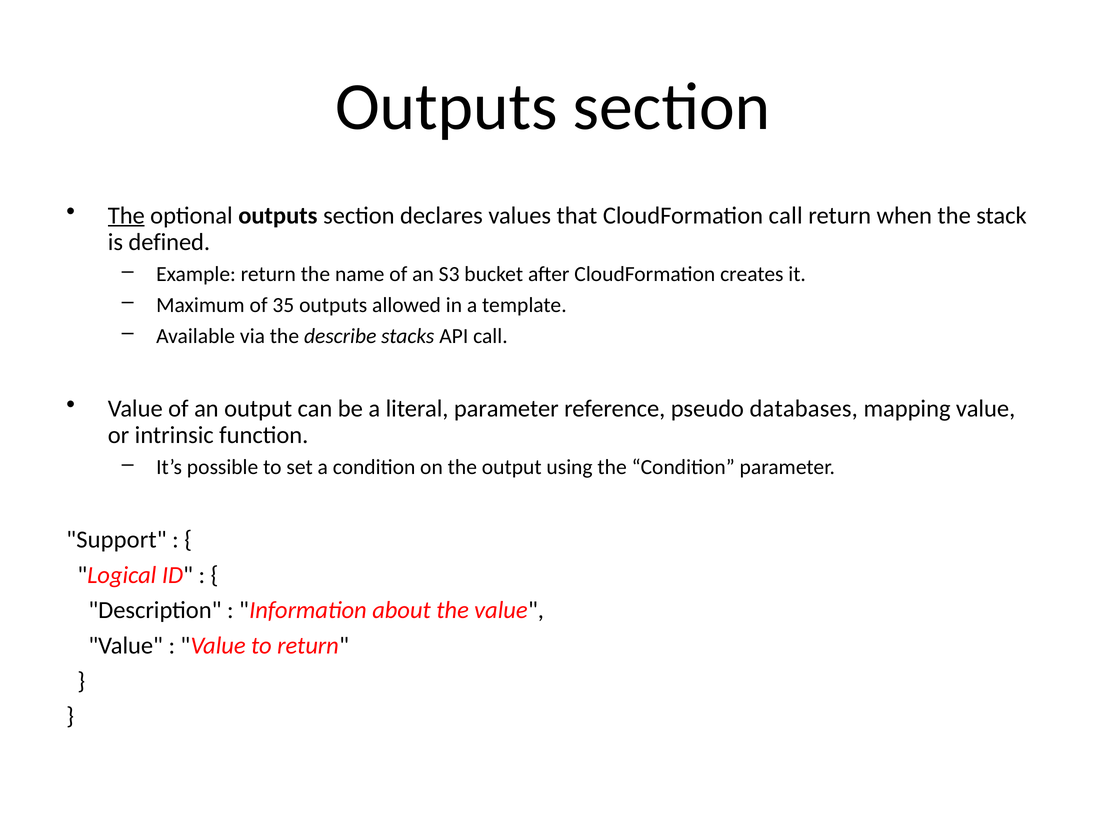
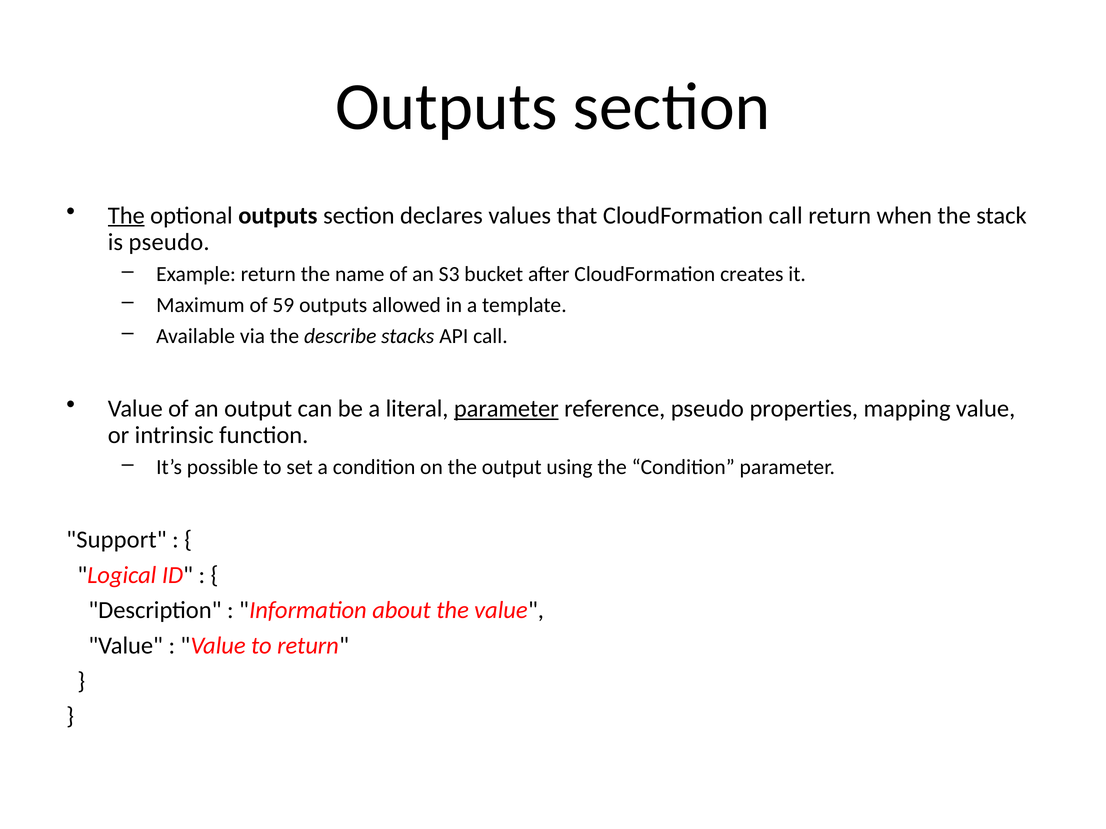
is defined: defined -> pseudo
35: 35 -> 59
parameter at (506, 409) underline: none -> present
databases: databases -> properties
